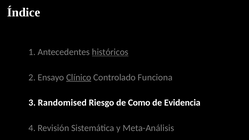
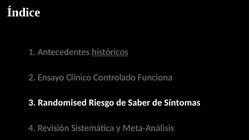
Clínico underline: present -> none
Como: Como -> Saber
Evidencia: Evidencia -> Síntomas
